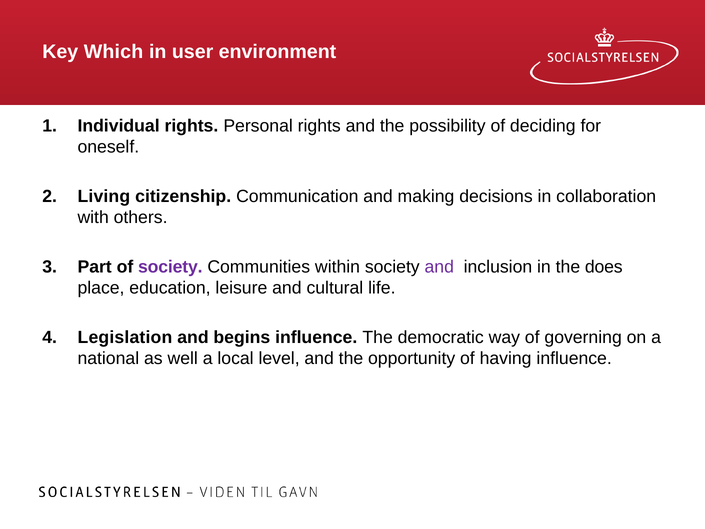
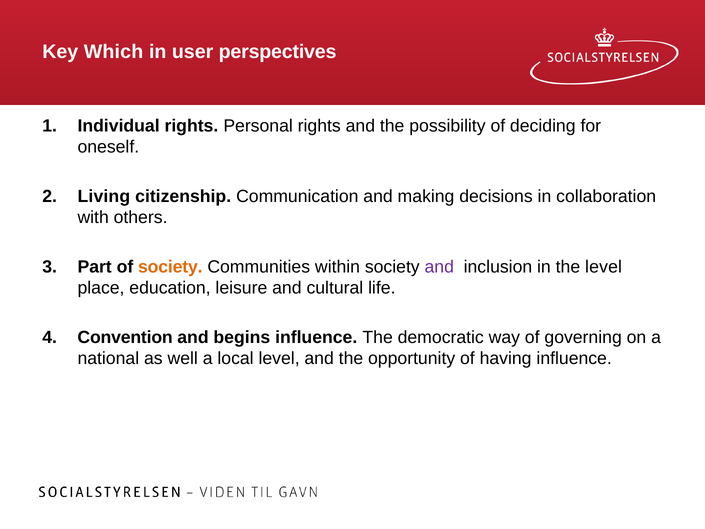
environment: environment -> perspectives
society at (170, 267) colour: purple -> orange
the does: does -> level
Legislation: Legislation -> Convention
